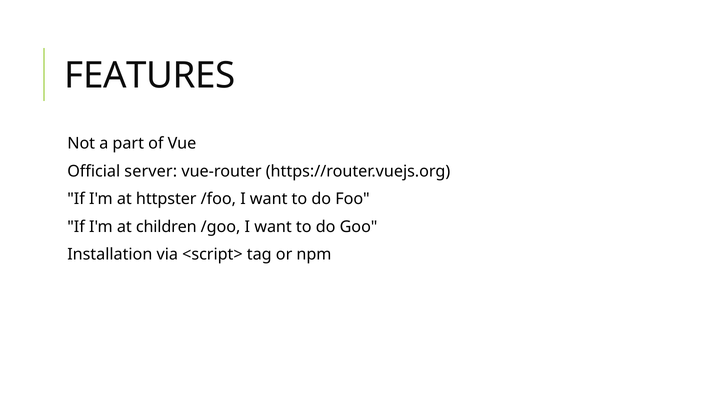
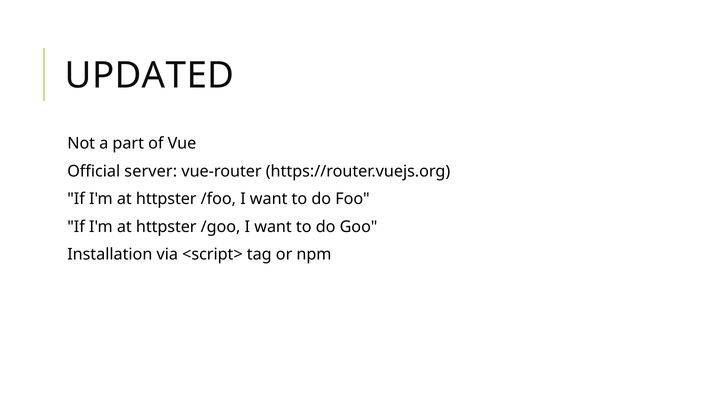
FEATURES: FEATURES -> UPDATED
children at (166, 227): children -> httpster
